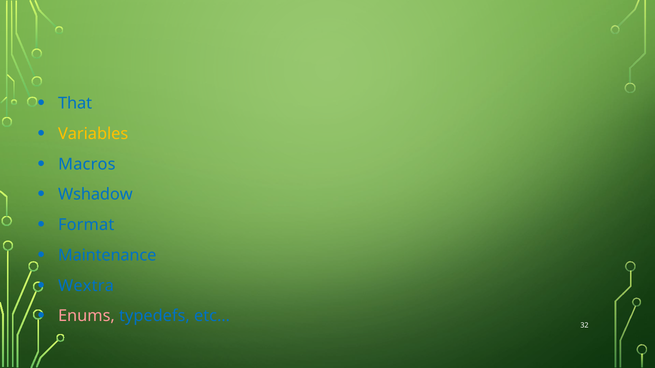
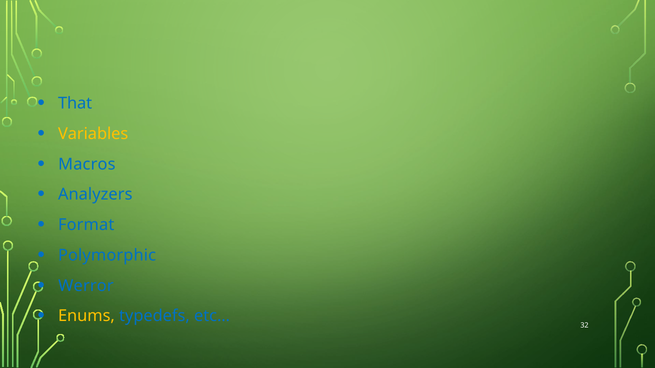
Wshadow: Wshadow -> Analyzers
Maintenance: Maintenance -> Polymorphic
Wextra: Wextra -> Werror
Enums colour: pink -> yellow
